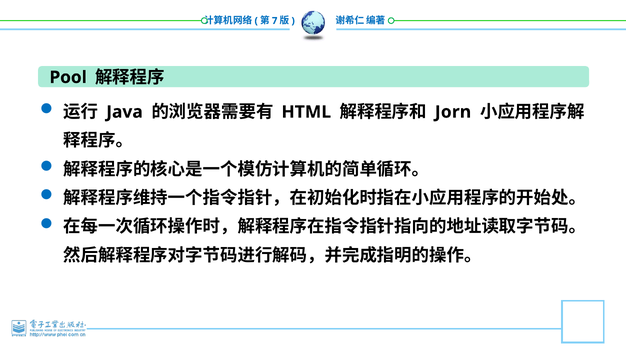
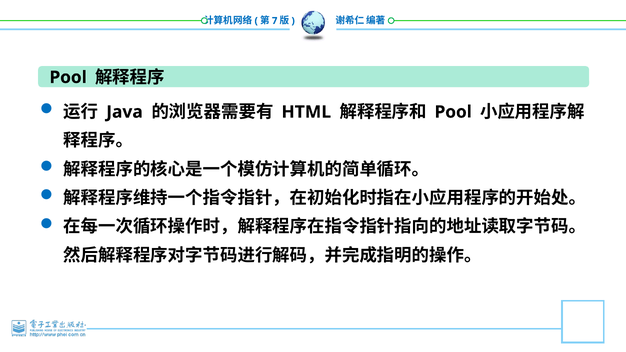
Jorn at (453, 112): Jorn -> Pool
